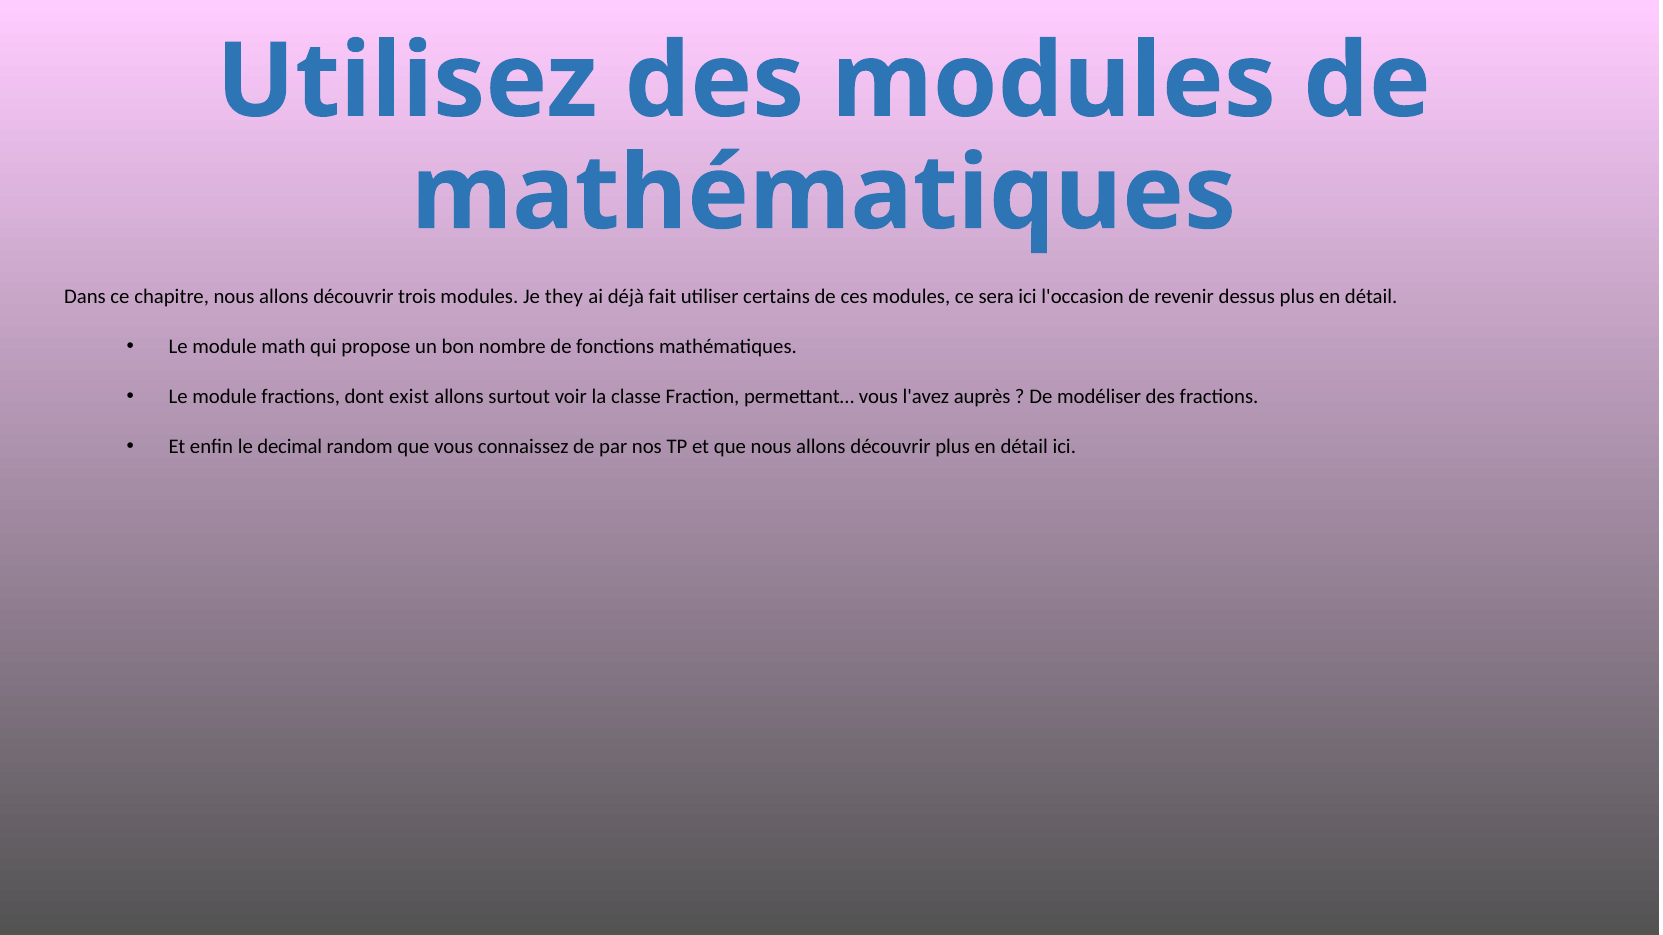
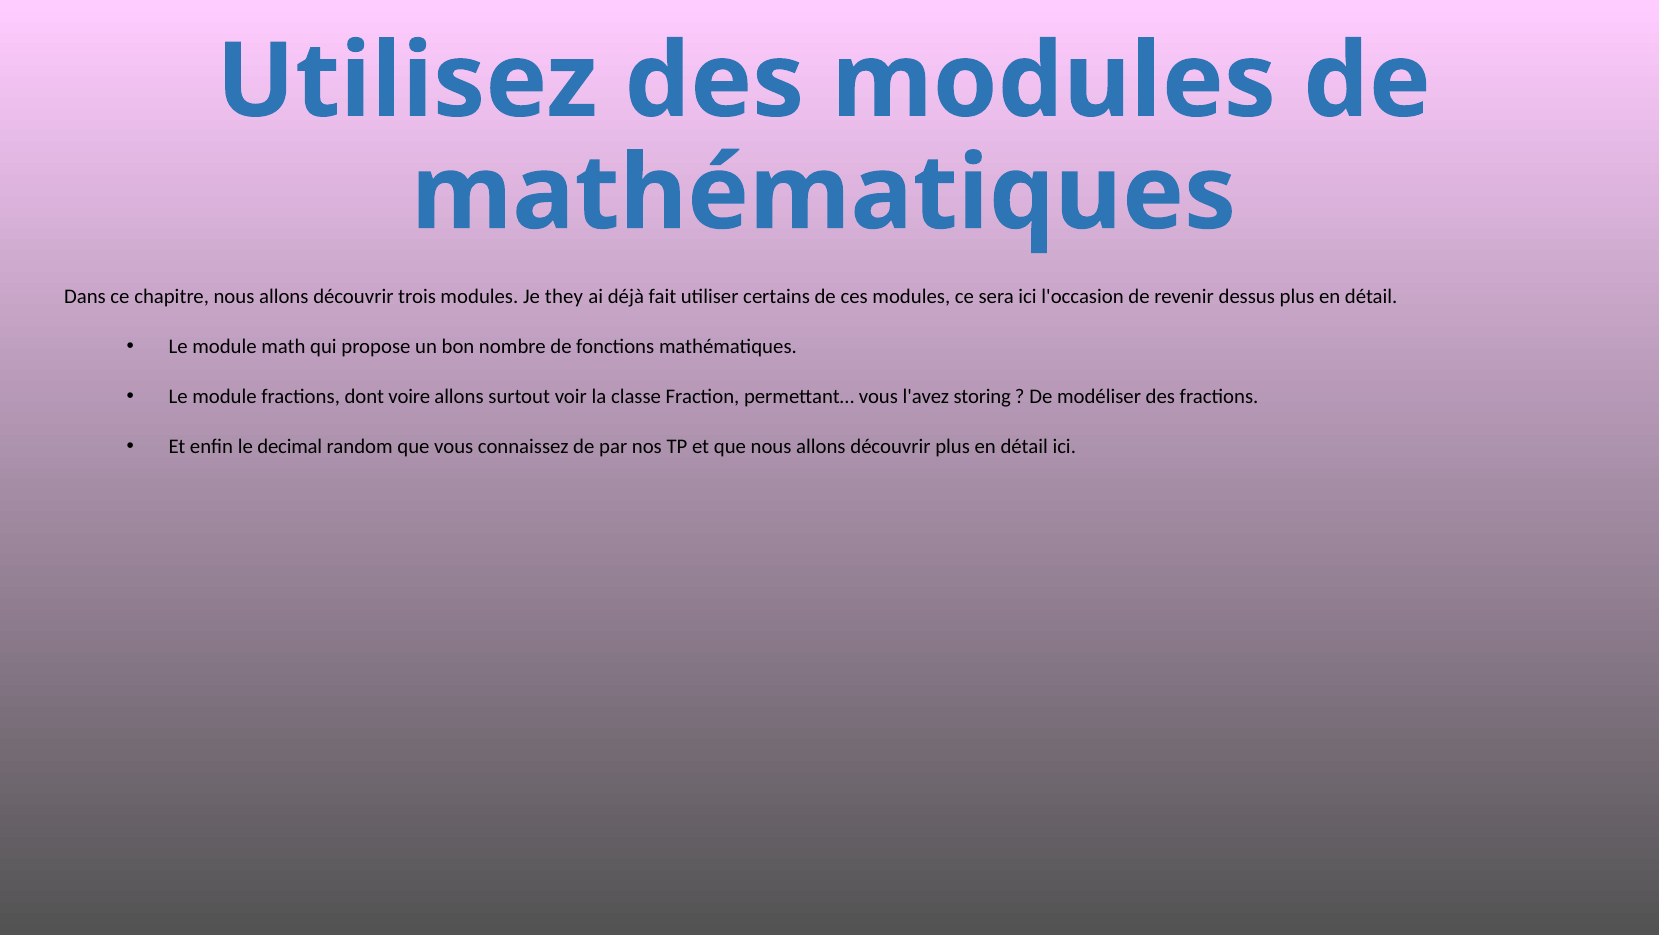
exist: exist -> voire
auprès: auprès -> storing
